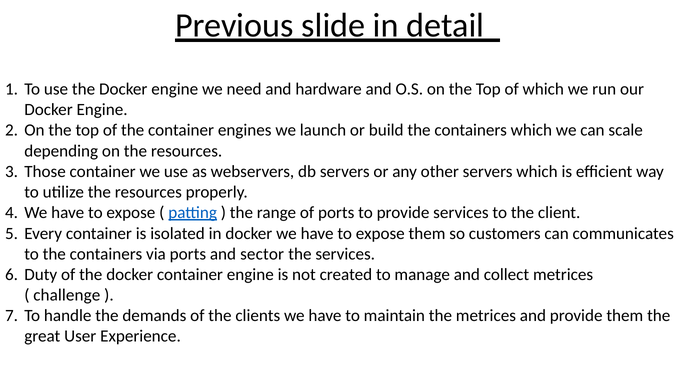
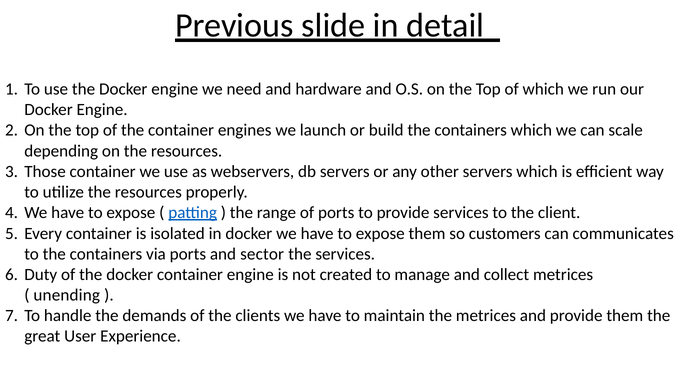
challenge: challenge -> unending
